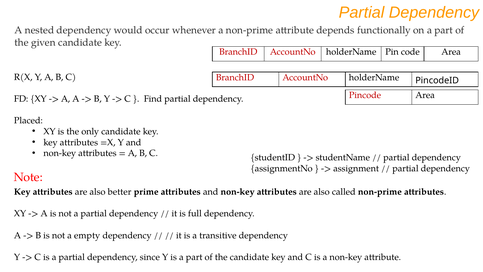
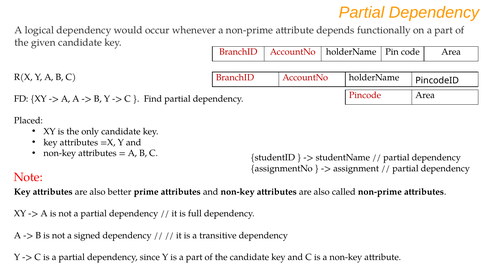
nested: nested -> logical
empty: empty -> signed
